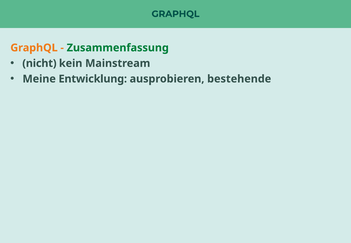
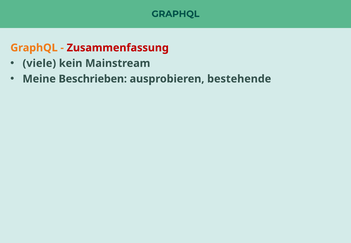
Zusammenfassung colour: green -> red
nicht: nicht -> viele
Entwicklung: Entwicklung -> Beschrieben
